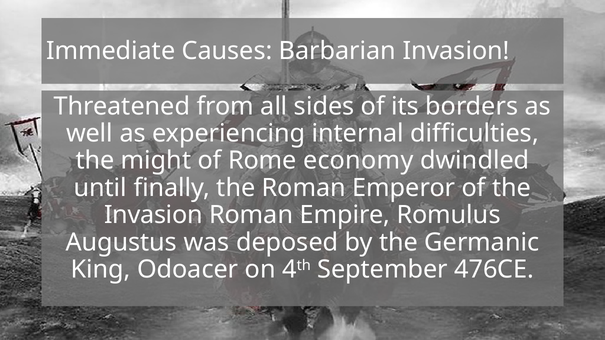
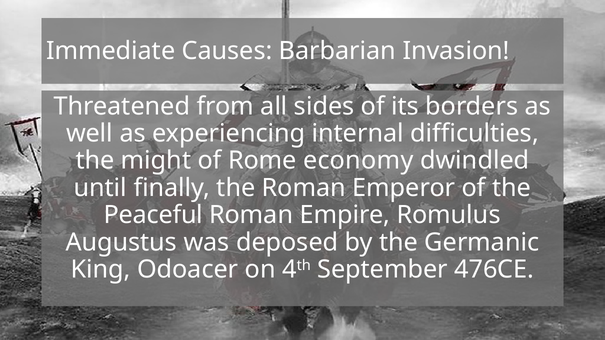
Invasion at (153, 215): Invasion -> Peaceful
